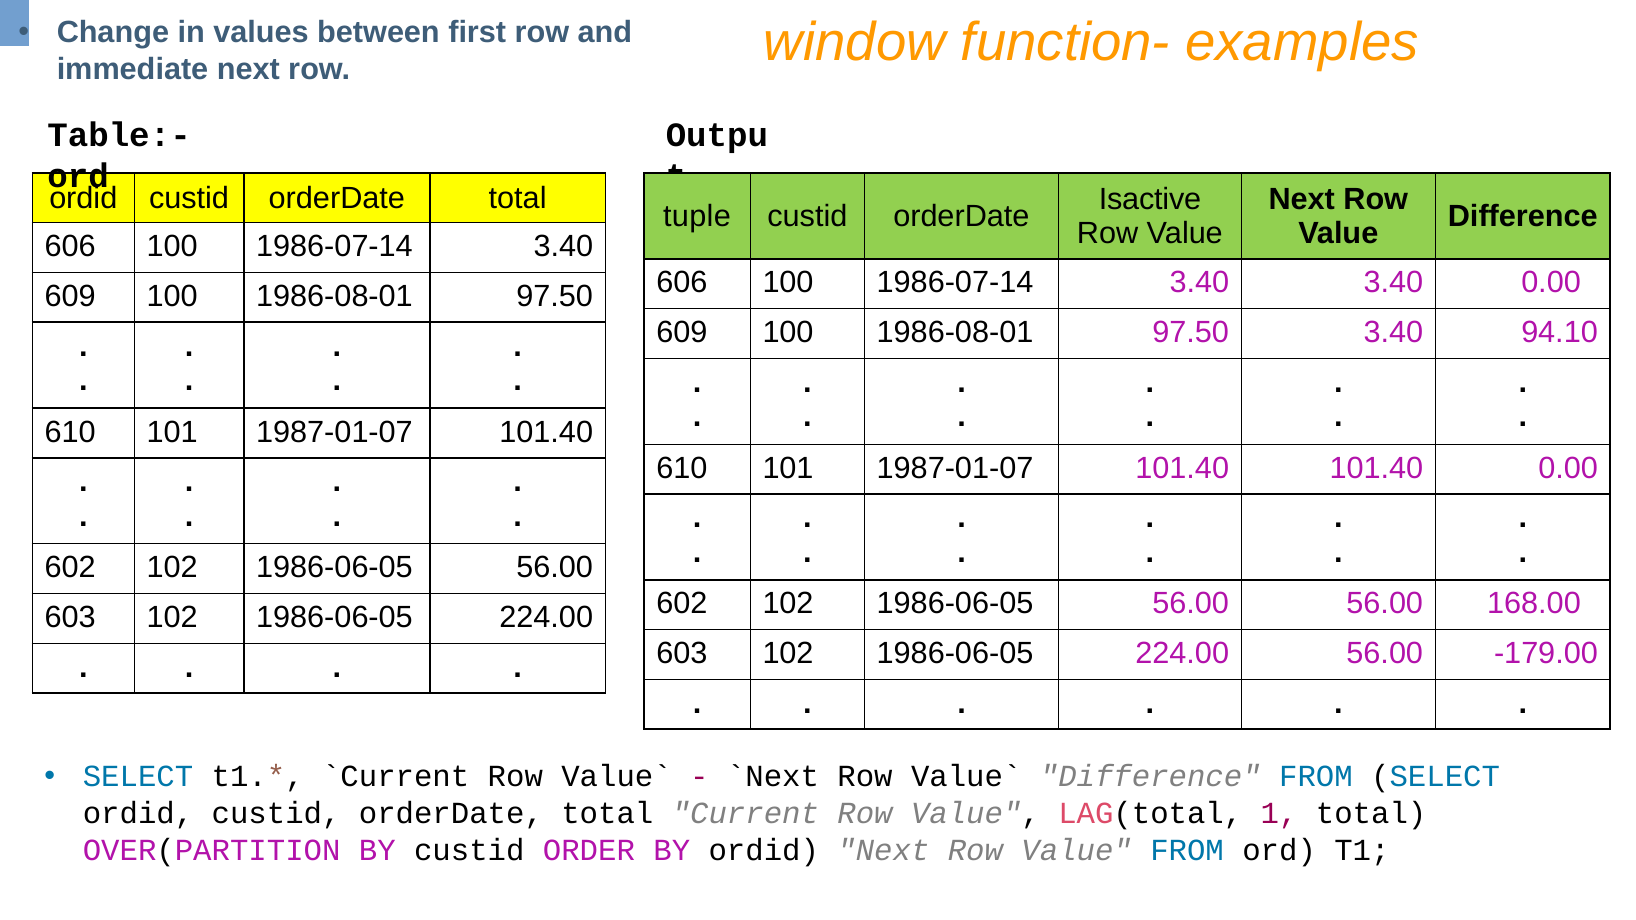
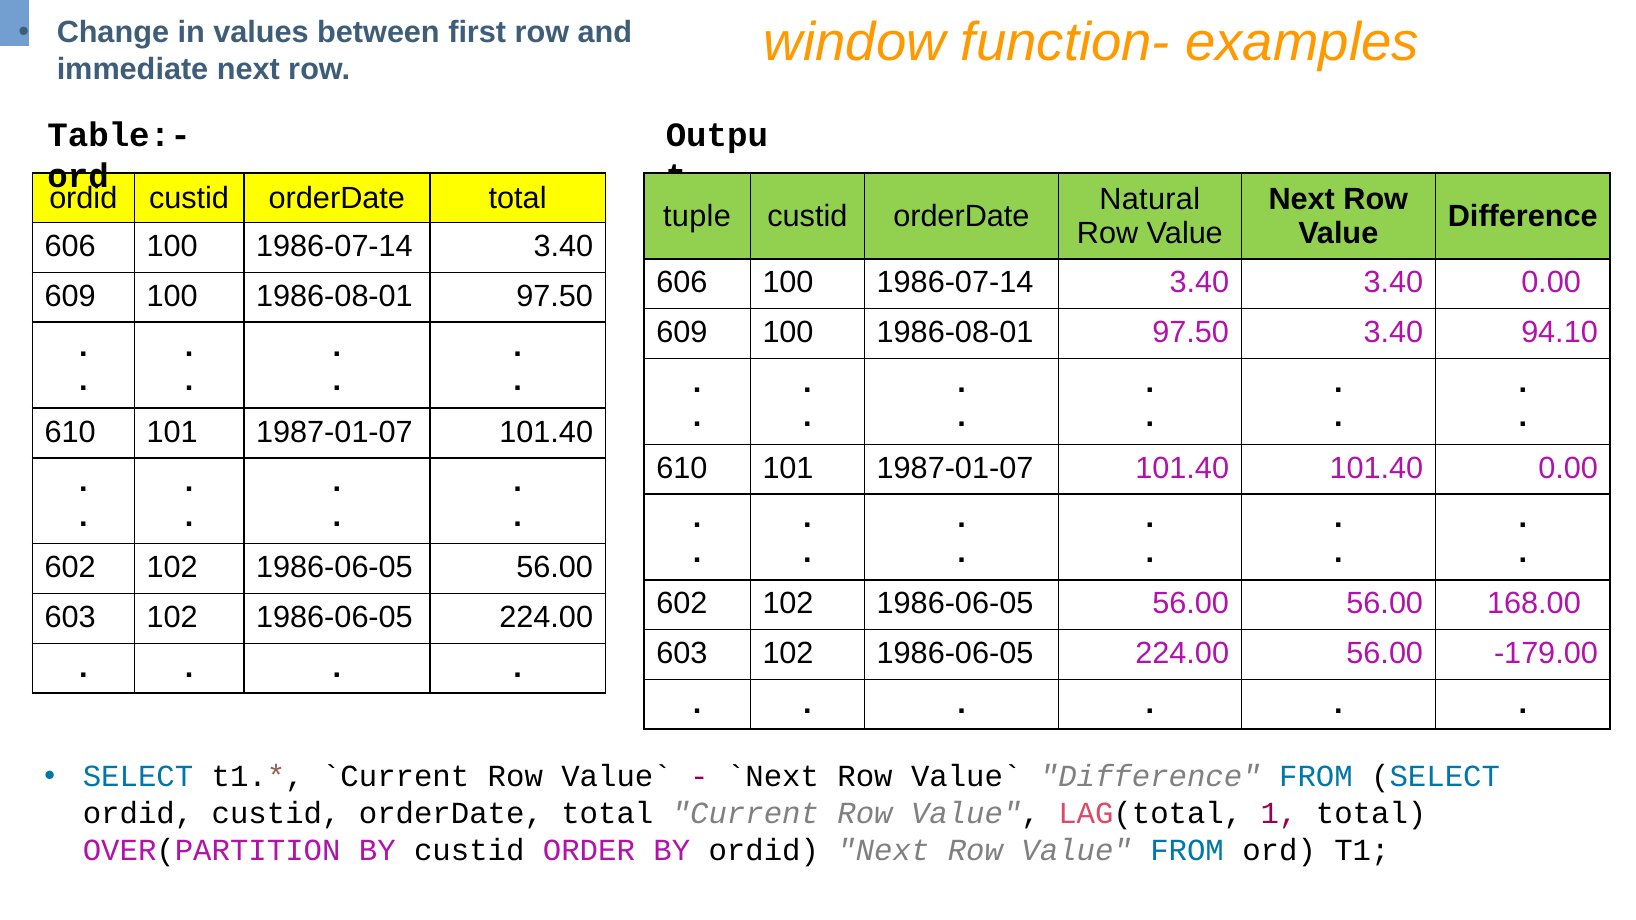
Isactive: Isactive -> Natural
